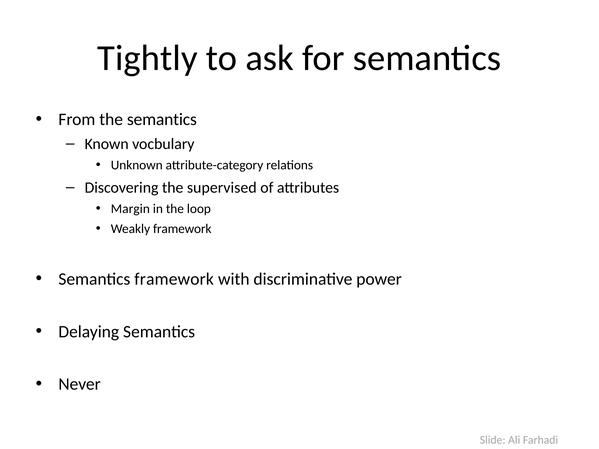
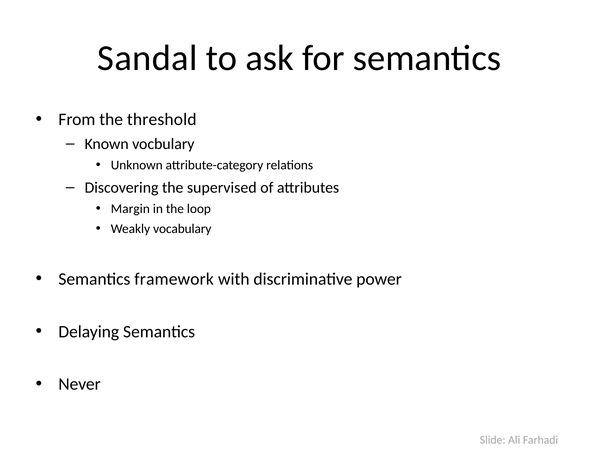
Tightly: Tightly -> Sandal
the semantics: semantics -> threshold
Weakly framework: framework -> vocabulary
